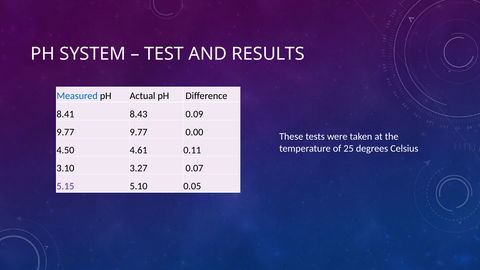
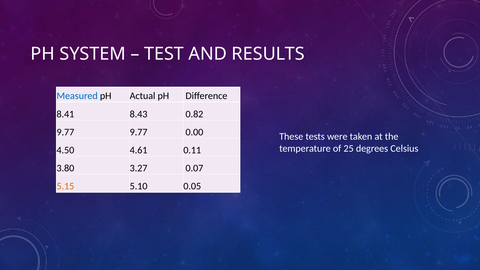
0.09: 0.09 -> 0.82
3.10: 3.10 -> 3.80
5.15 colour: purple -> orange
